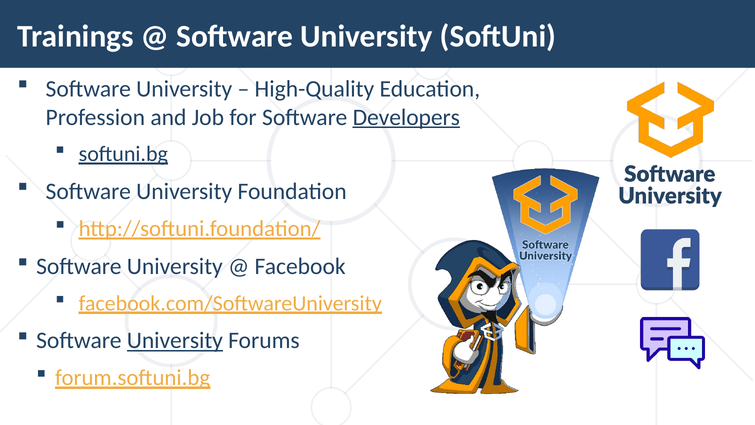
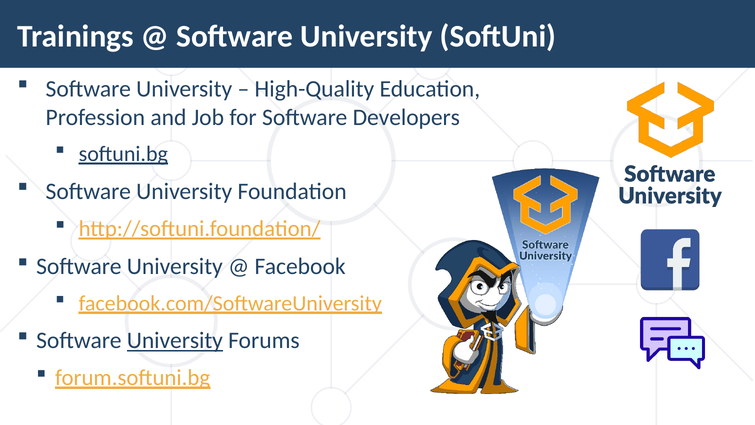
Developers underline: present -> none
